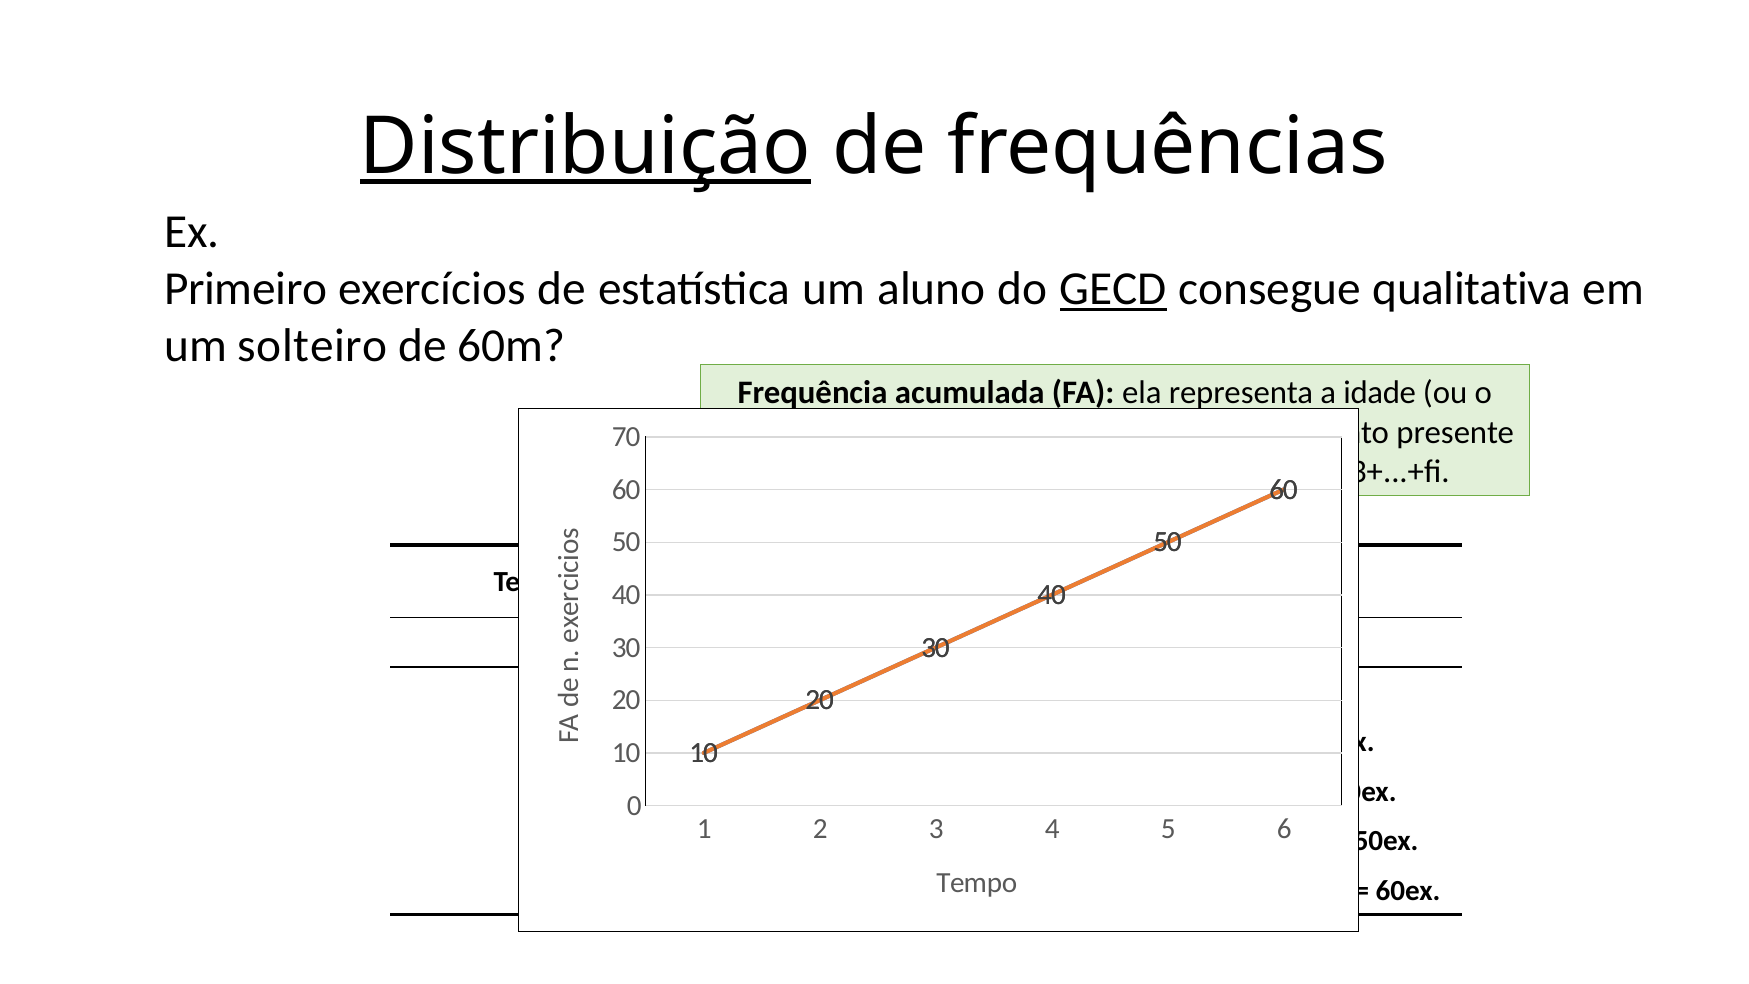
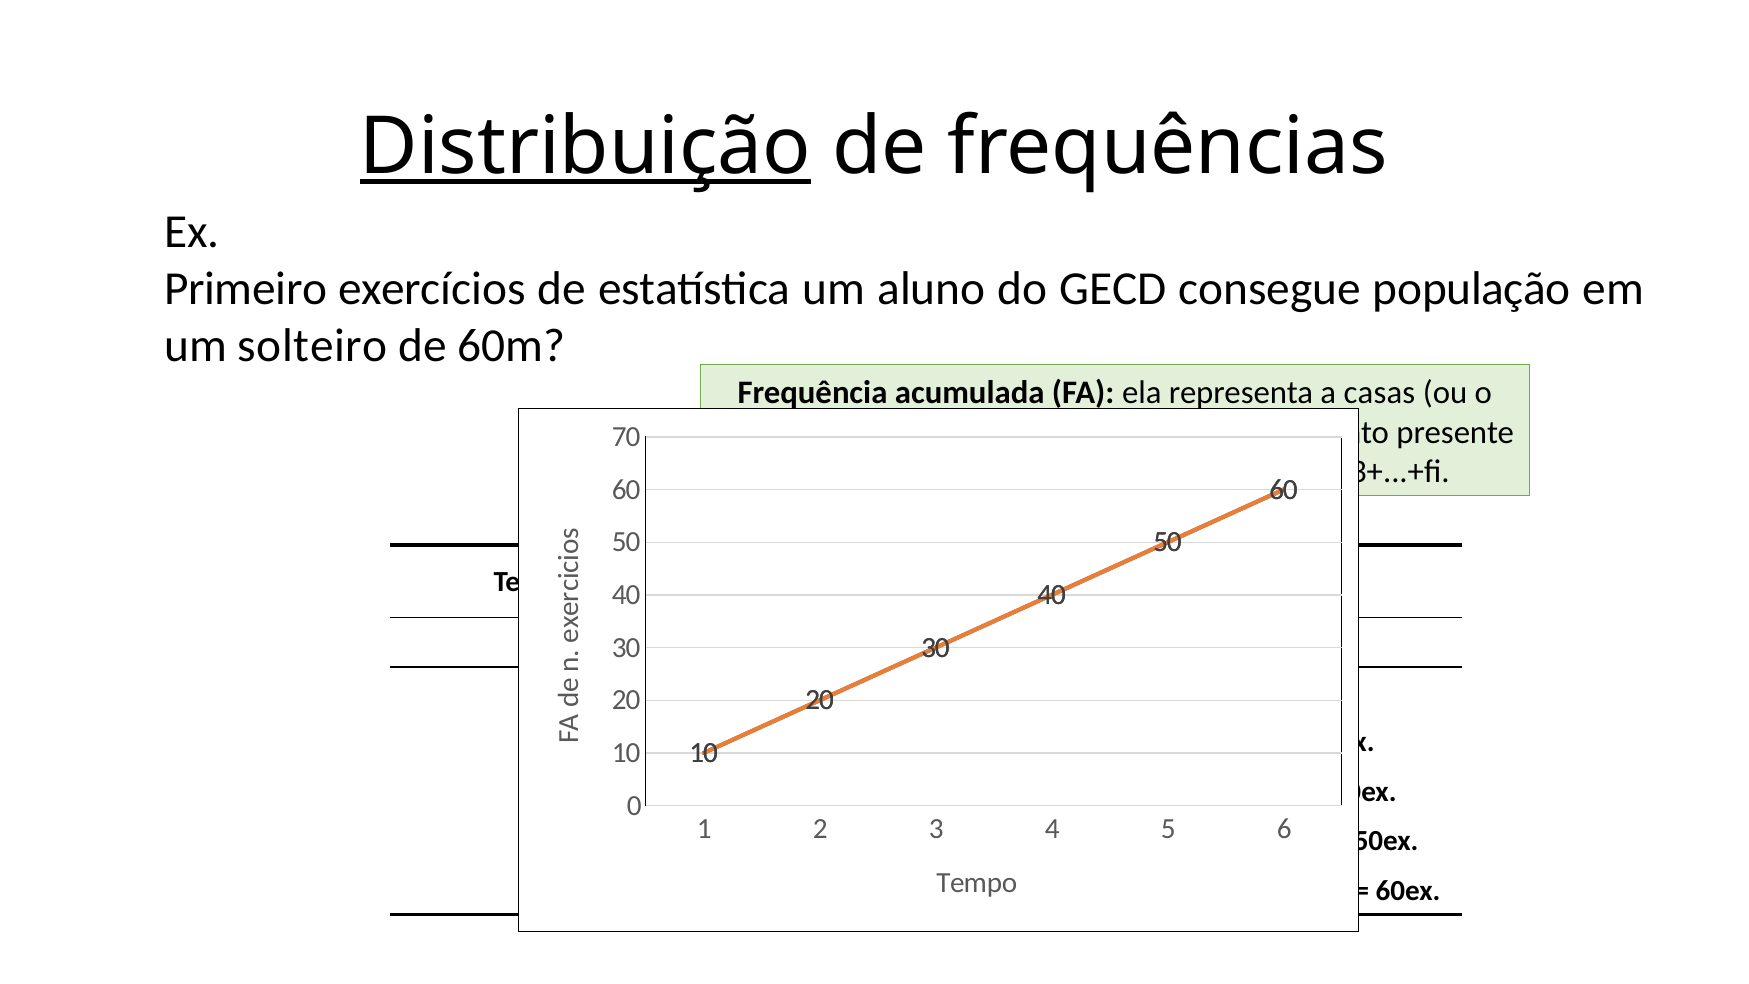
GECD underline: present -> none
qualitativa: qualitativa -> população
idade: idade -> casas
